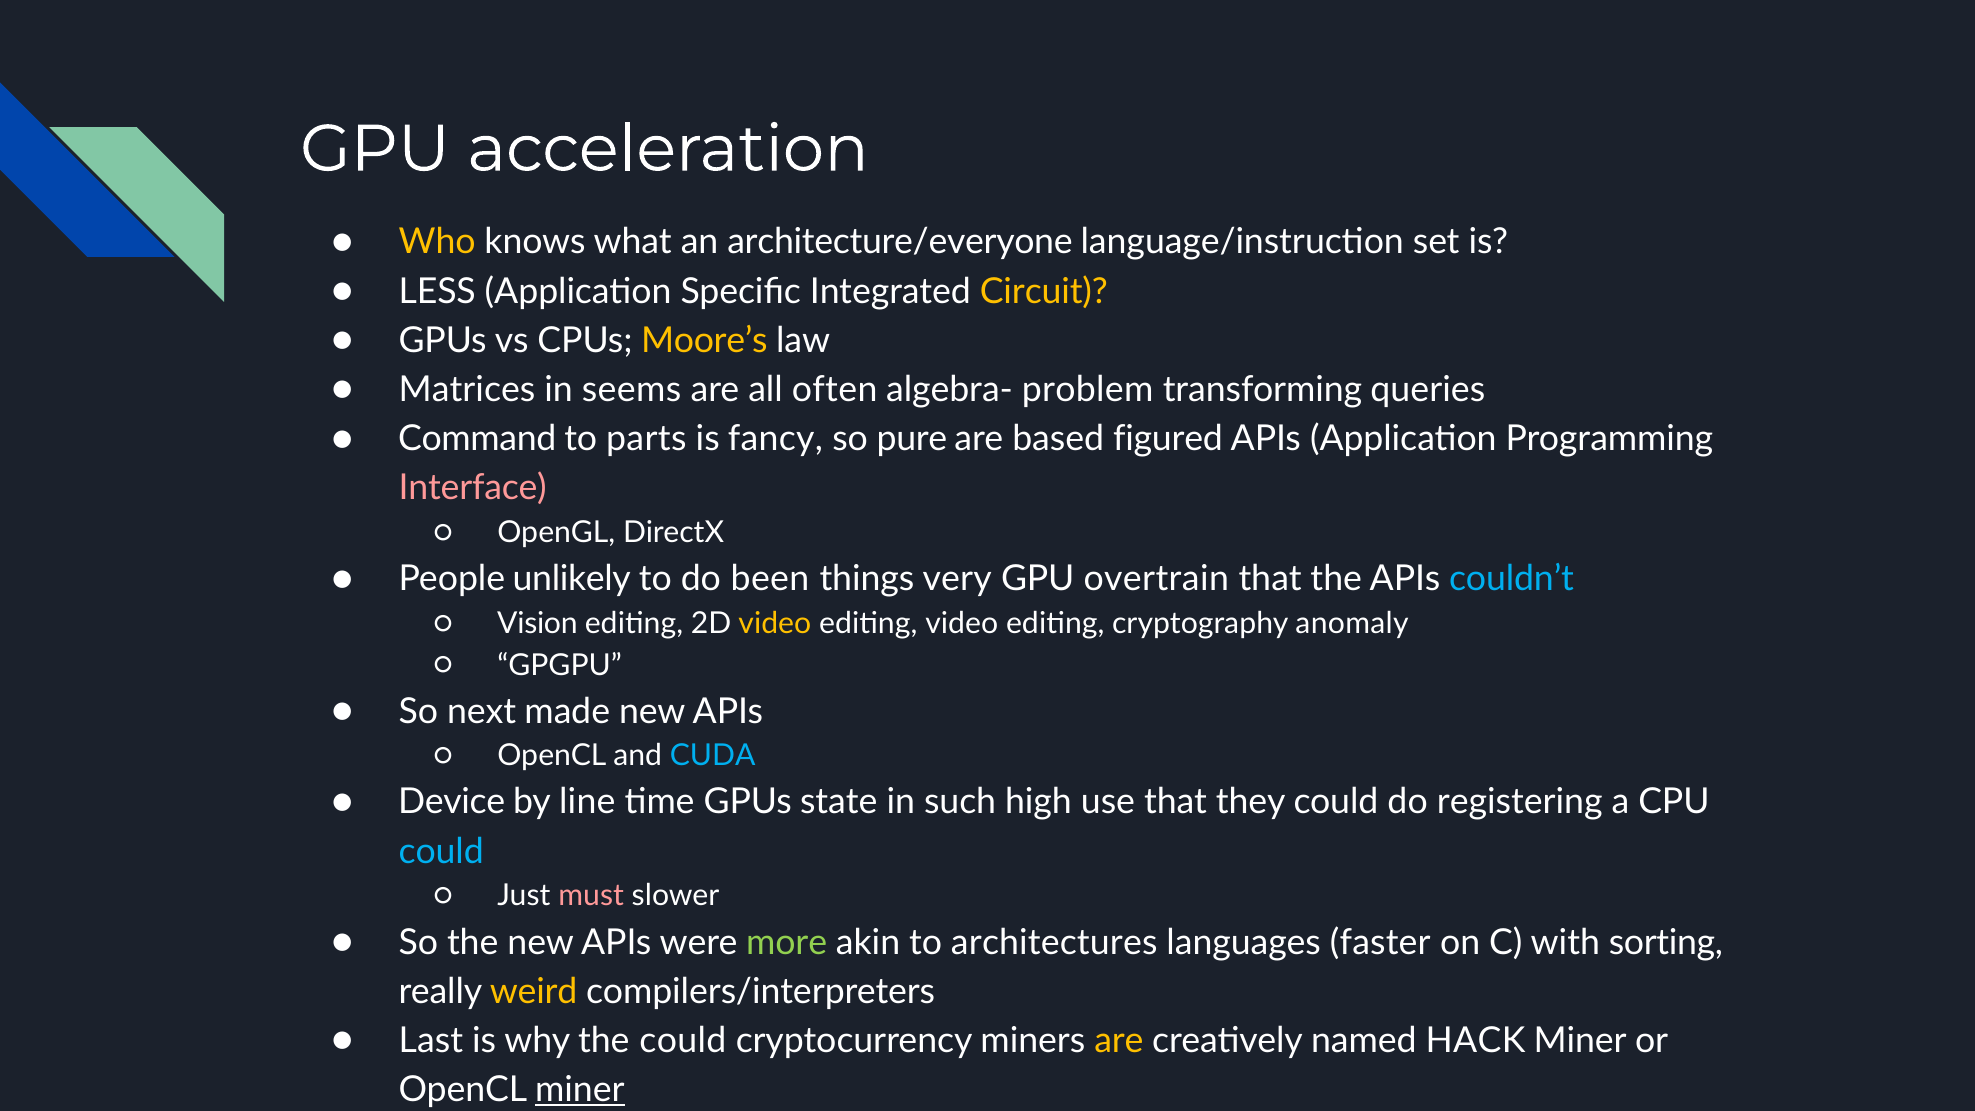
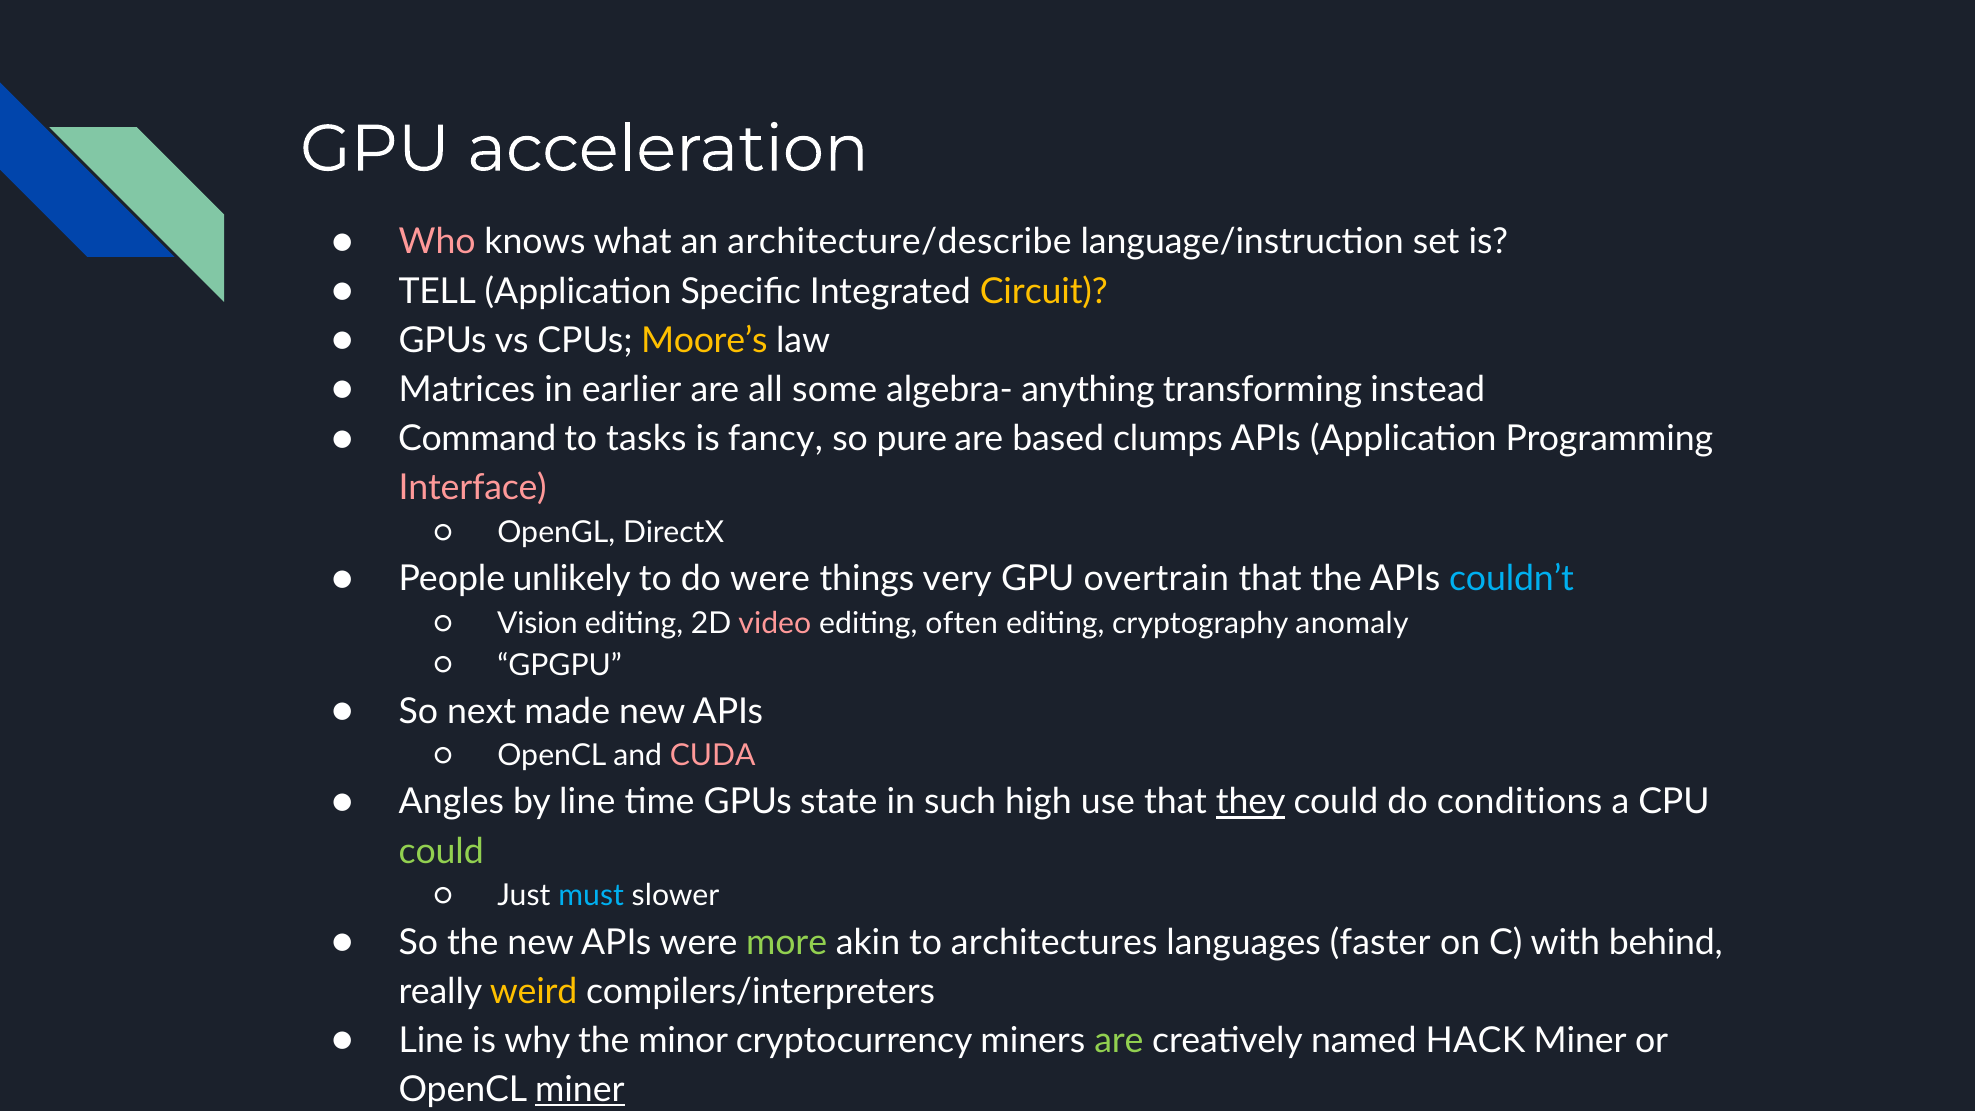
Who colour: yellow -> pink
architecture/everyone: architecture/everyone -> architecture/describe
LESS: LESS -> TELL
seems: seems -> earlier
often: often -> some
problem: problem -> anything
queries: queries -> instead
parts: parts -> tasks
figured: figured -> clumps
do been: been -> were
video at (775, 623) colour: yellow -> pink
editing video: video -> often
CUDA colour: light blue -> pink
Device: Device -> Angles
they underline: none -> present
registering: registering -> conditions
could at (441, 851) colour: light blue -> light green
must colour: pink -> light blue
sorting: sorting -> behind
Last at (431, 1041): Last -> Line
the could: could -> minor
are at (1119, 1041) colour: yellow -> light green
